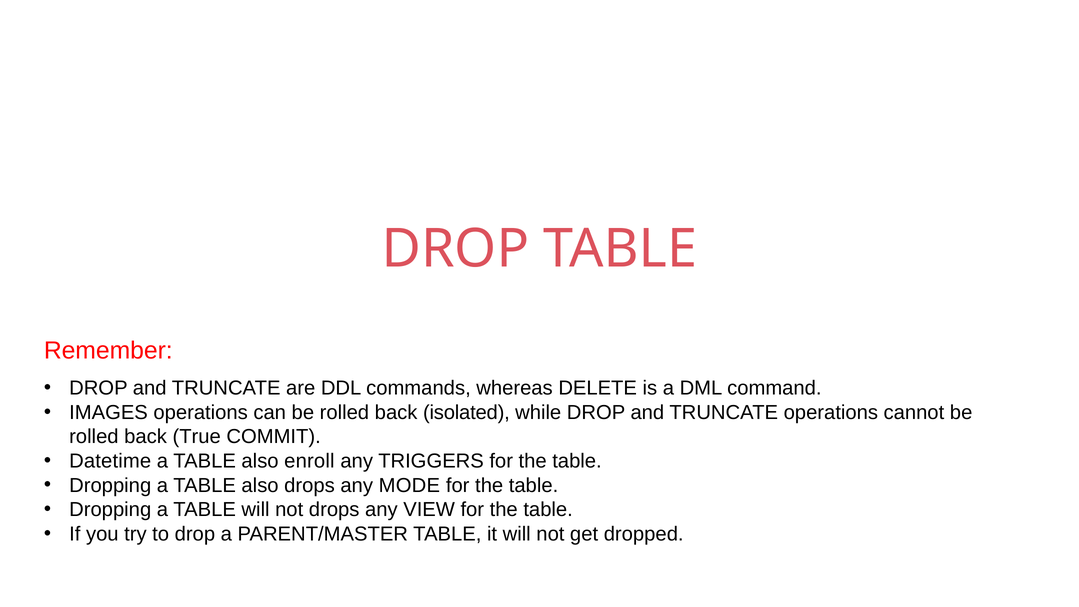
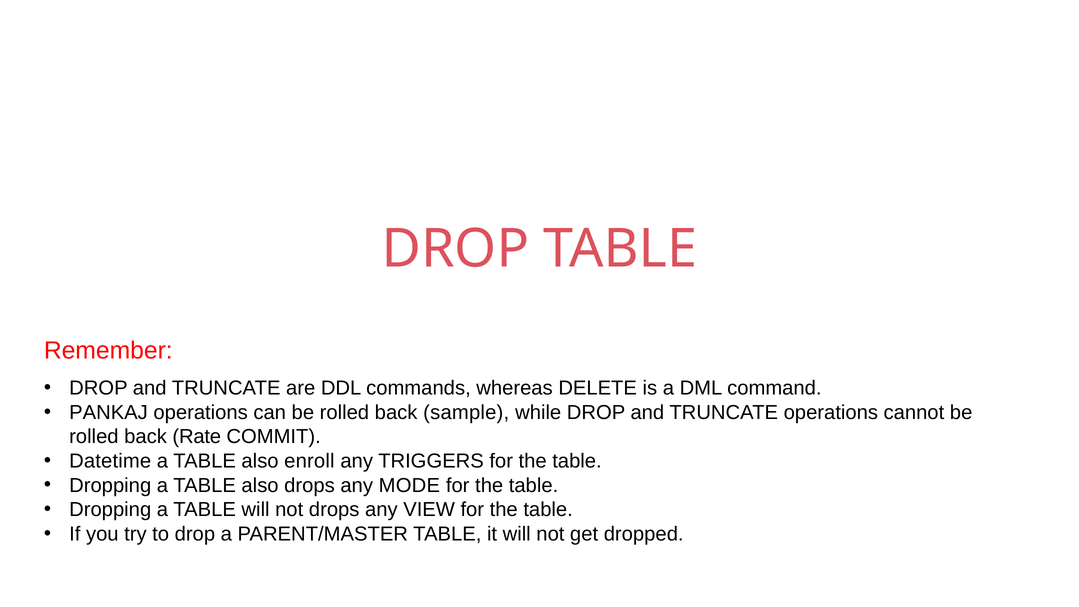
IMAGES: IMAGES -> PANKAJ
isolated: isolated -> sample
True: True -> Rate
